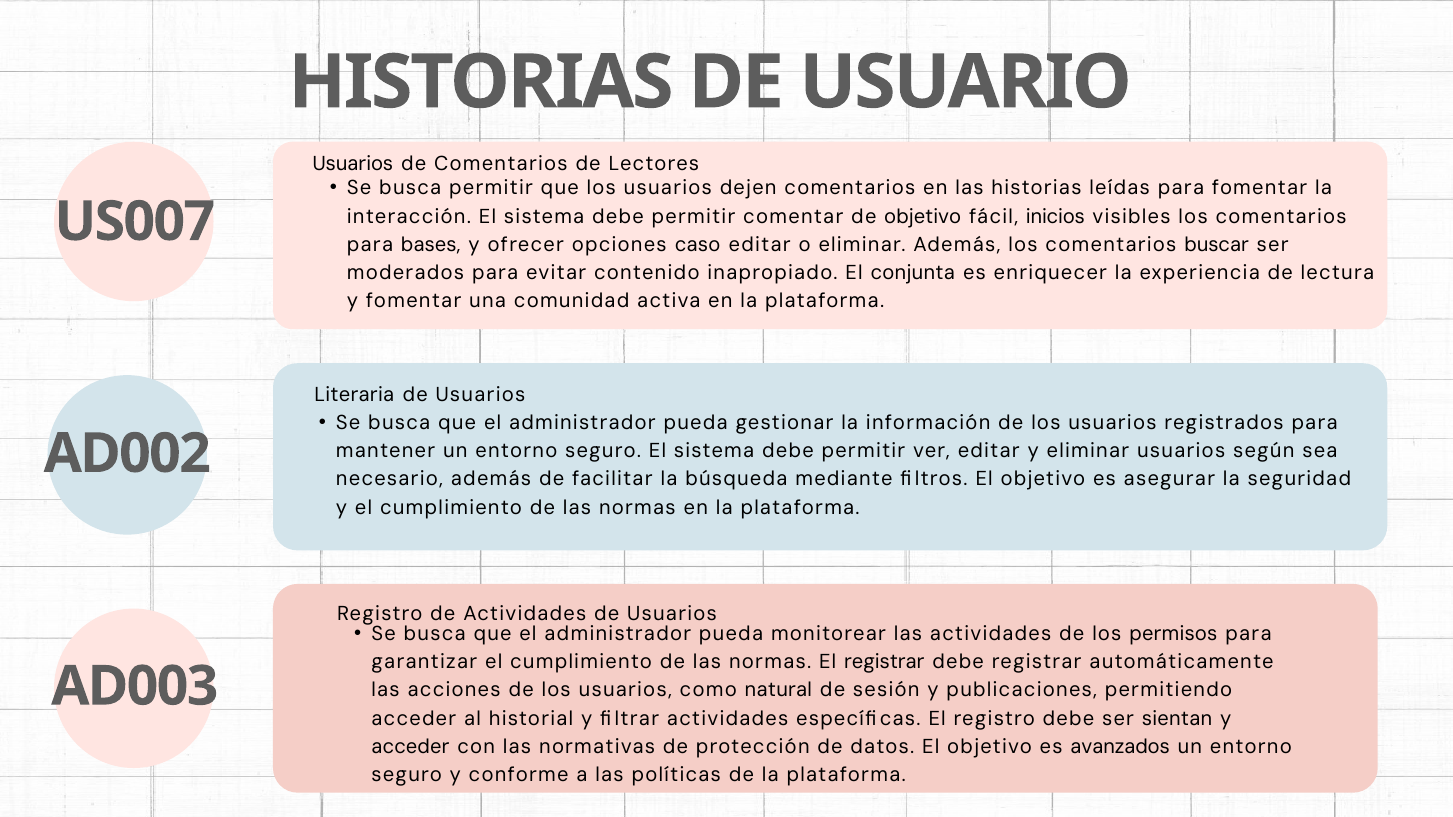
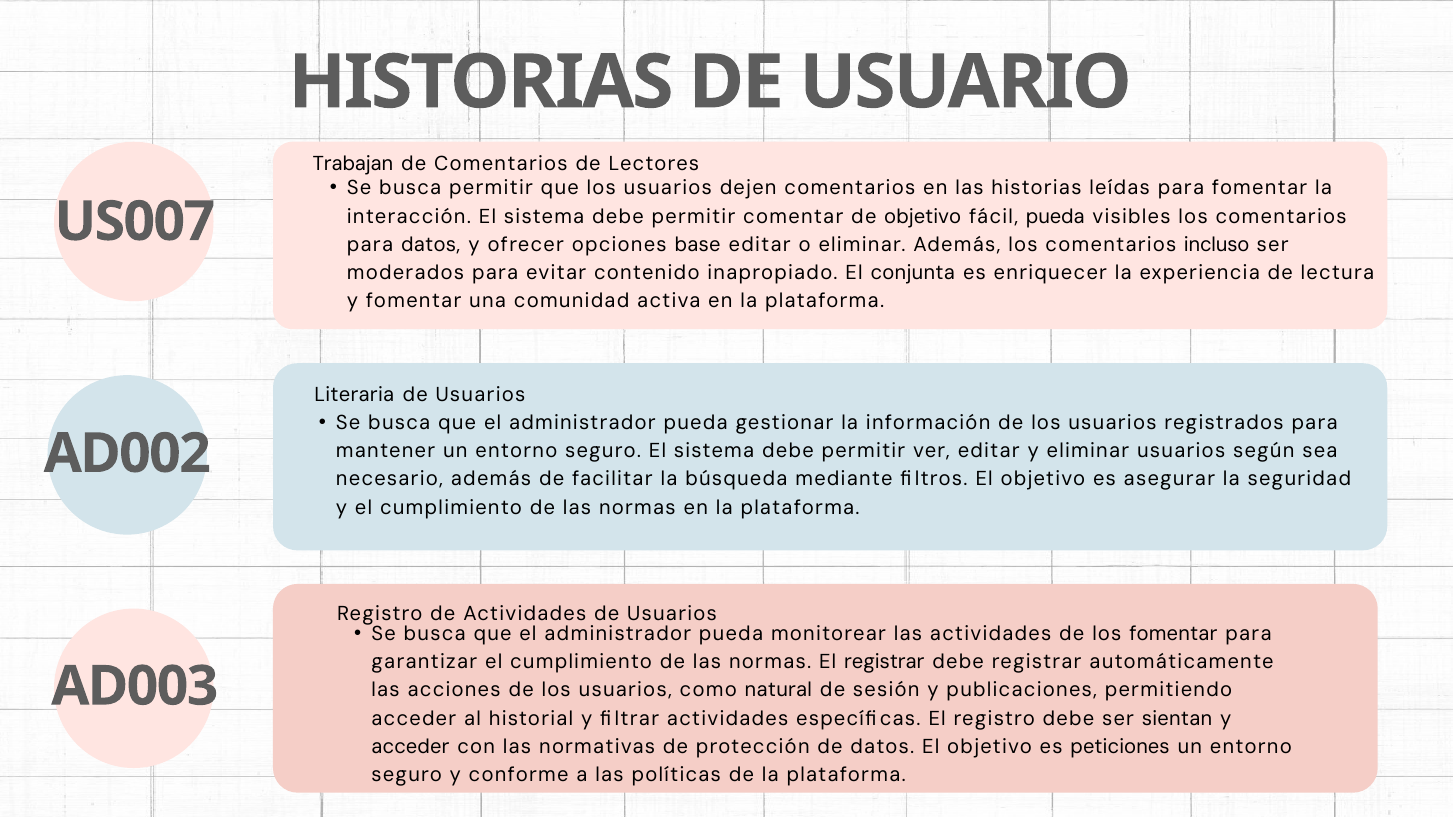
Usuarios at (353, 164): Usuarios -> Trabajan
fácil inicios: inicios -> pueda
para bases: bases -> datos
caso: caso -> base
buscar: buscar -> incluso
los permisos: permisos -> fomentar
avanzados: avanzados -> peticiones
